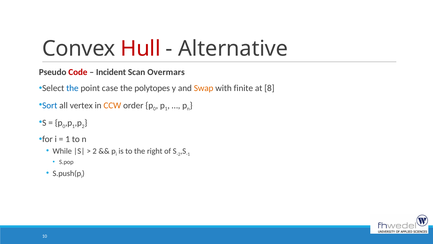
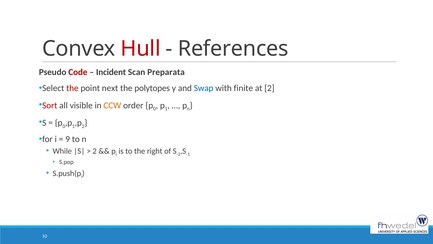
Alternative: Alternative -> References
Overmars: Overmars -> Preparata
the at (72, 88) colour: blue -> red
case: case -> next
Swap colour: orange -> blue
at 8: 8 -> 2
Sort colour: blue -> red
vertex: vertex -> visible
1 at (68, 139): 1 -> 9
